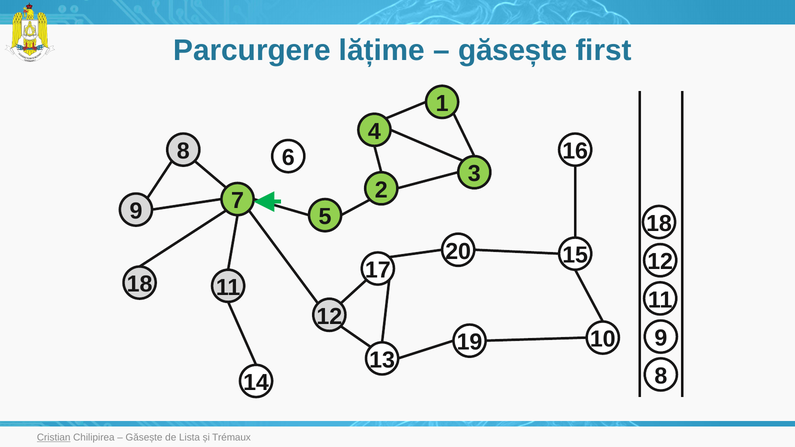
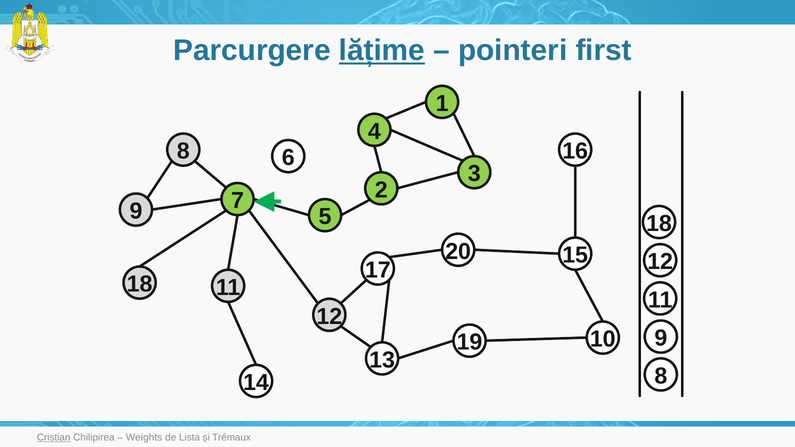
lățime underline: none -> present
găsește at (513, 51): găsește -> pointeri
Găsește at (144, 438): Găsește -> Weights
